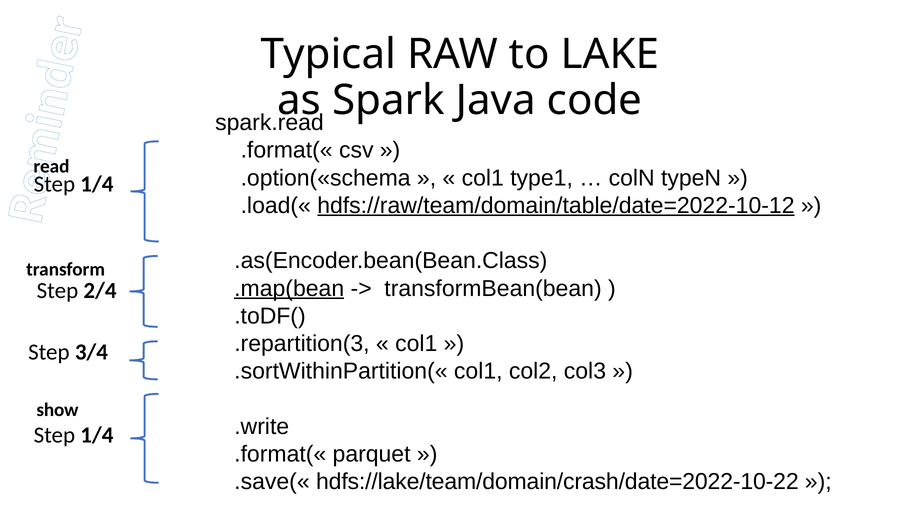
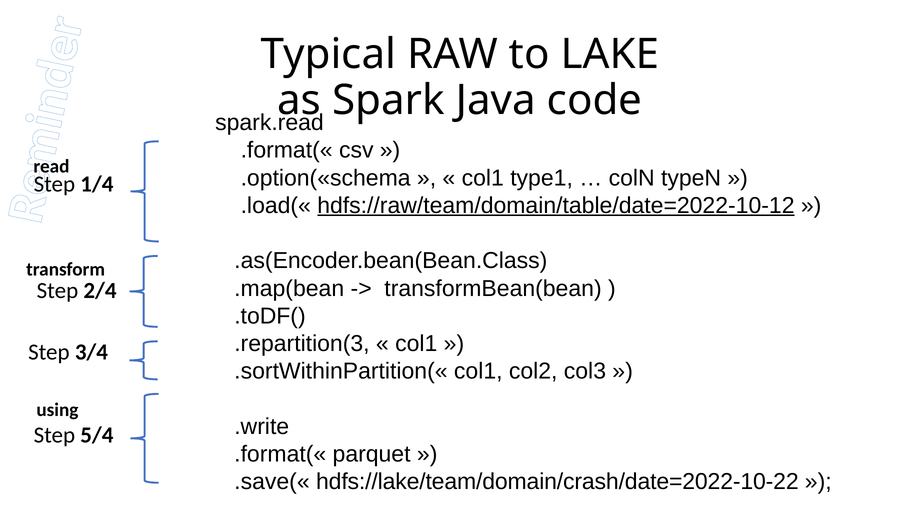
.map(bean underline: present -> none
show: show -> using
1/4 at (97, 435): 1/4 -> 5/4
